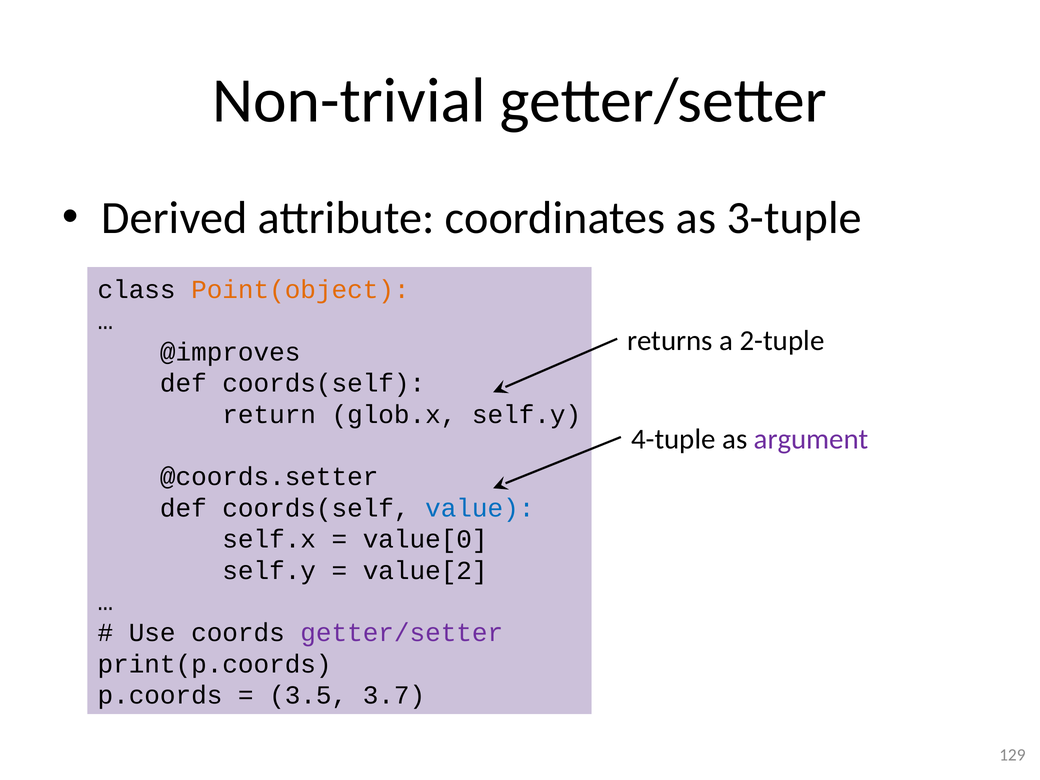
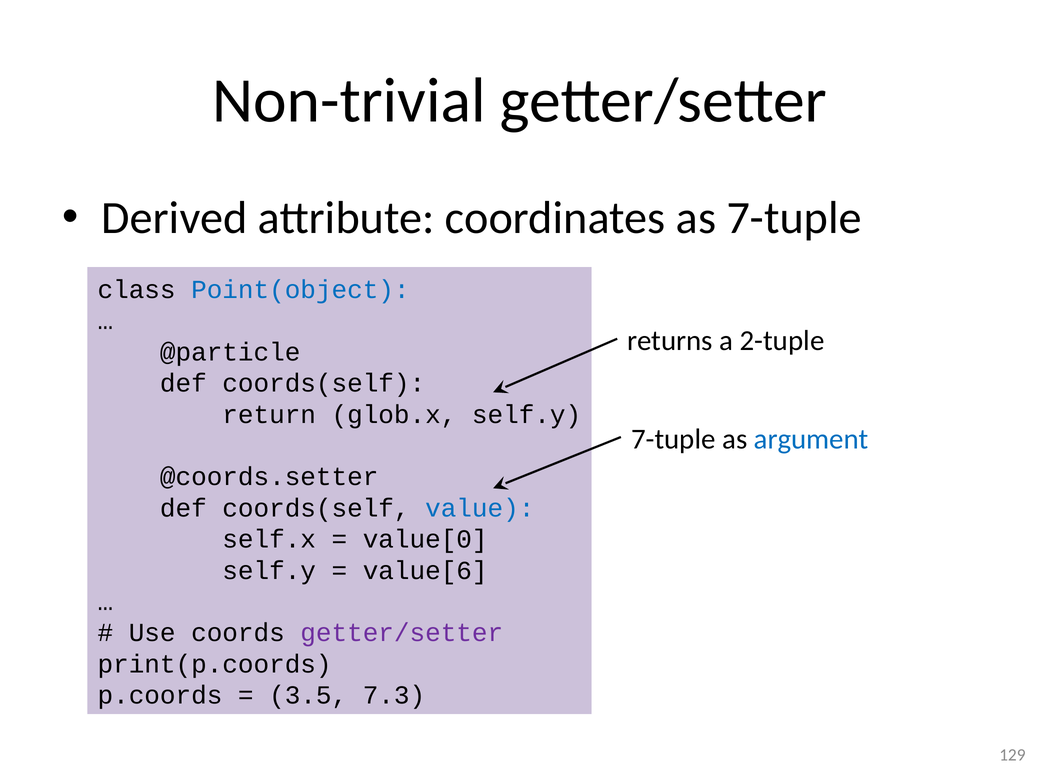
as 3-tuple: 3-tuple -> 7-tuple
Point(object colour: orange -> blue
@improves: @improves -> @particle
4-tuple at (673, 439): 4-tuple -> 7-tuple
argument colour: purple -> blue
value[2: value[2 -> value[6
3.7: 3.7 -> 7.3
